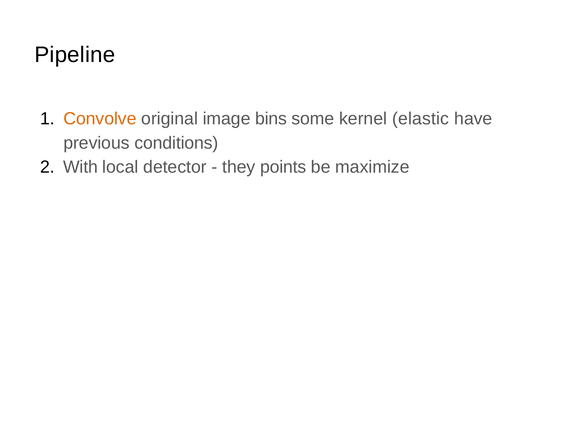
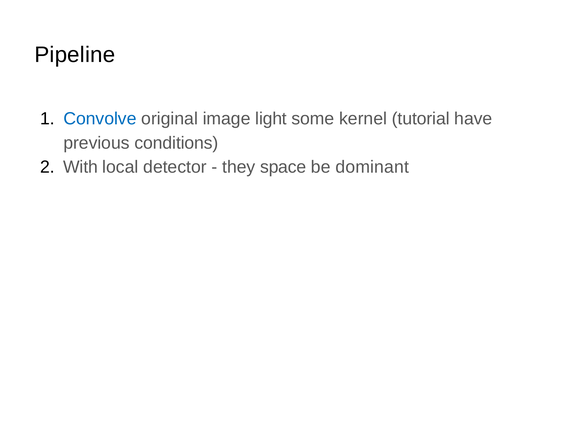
Convolve colour: orange -> blue
bins: bins -> light
elastic: elastic -> tutorial
points: points -> space
maximize: maximize -> dominant
